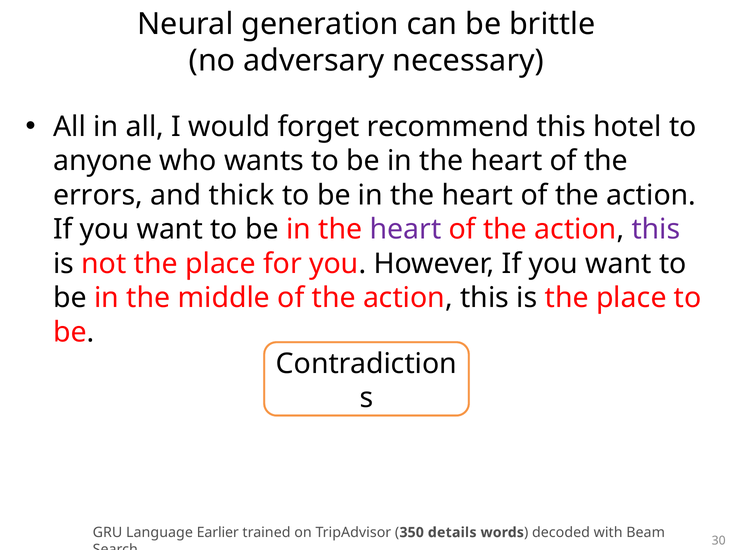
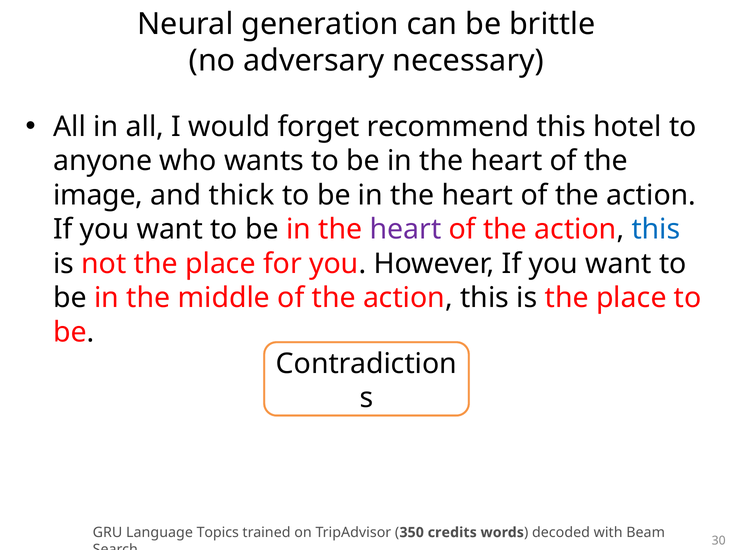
errors: errors -> image
this at (656, 229) colour: purple -> blue
Earlier: Earlier -> Topics
details: details -> credits
